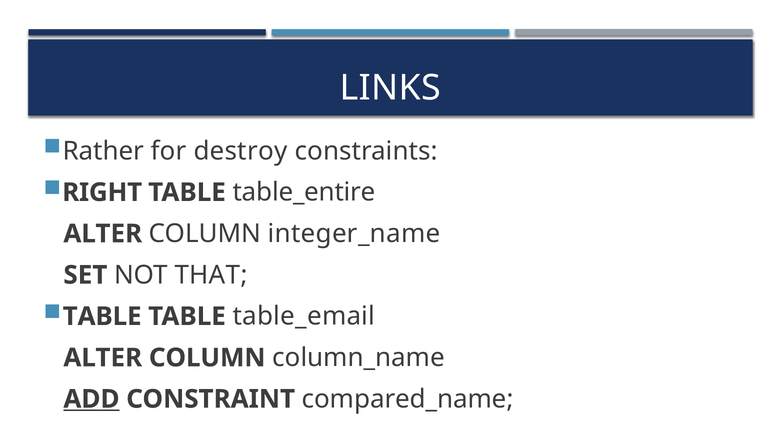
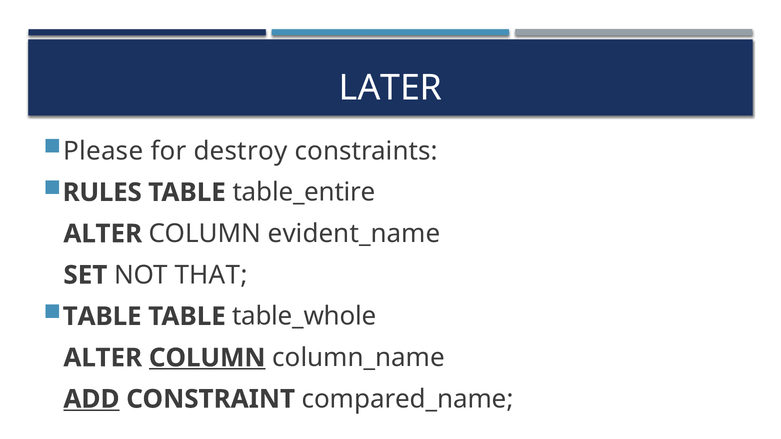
LINKS: LINKS -> LATER
Rather: Rather -> Please
RIGHT: RIGHT -> RULES
integer_name: integer_name -> evident_name
table_email: table_email -> table_whole
COLUMN at (207, 358) underline: none -> present
